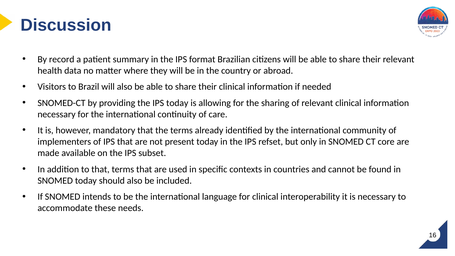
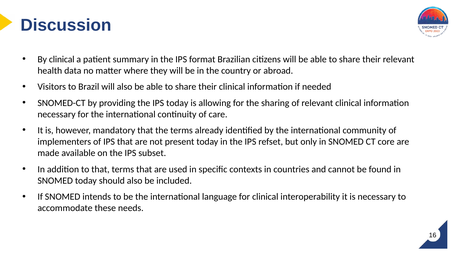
By record: record -> clinical
